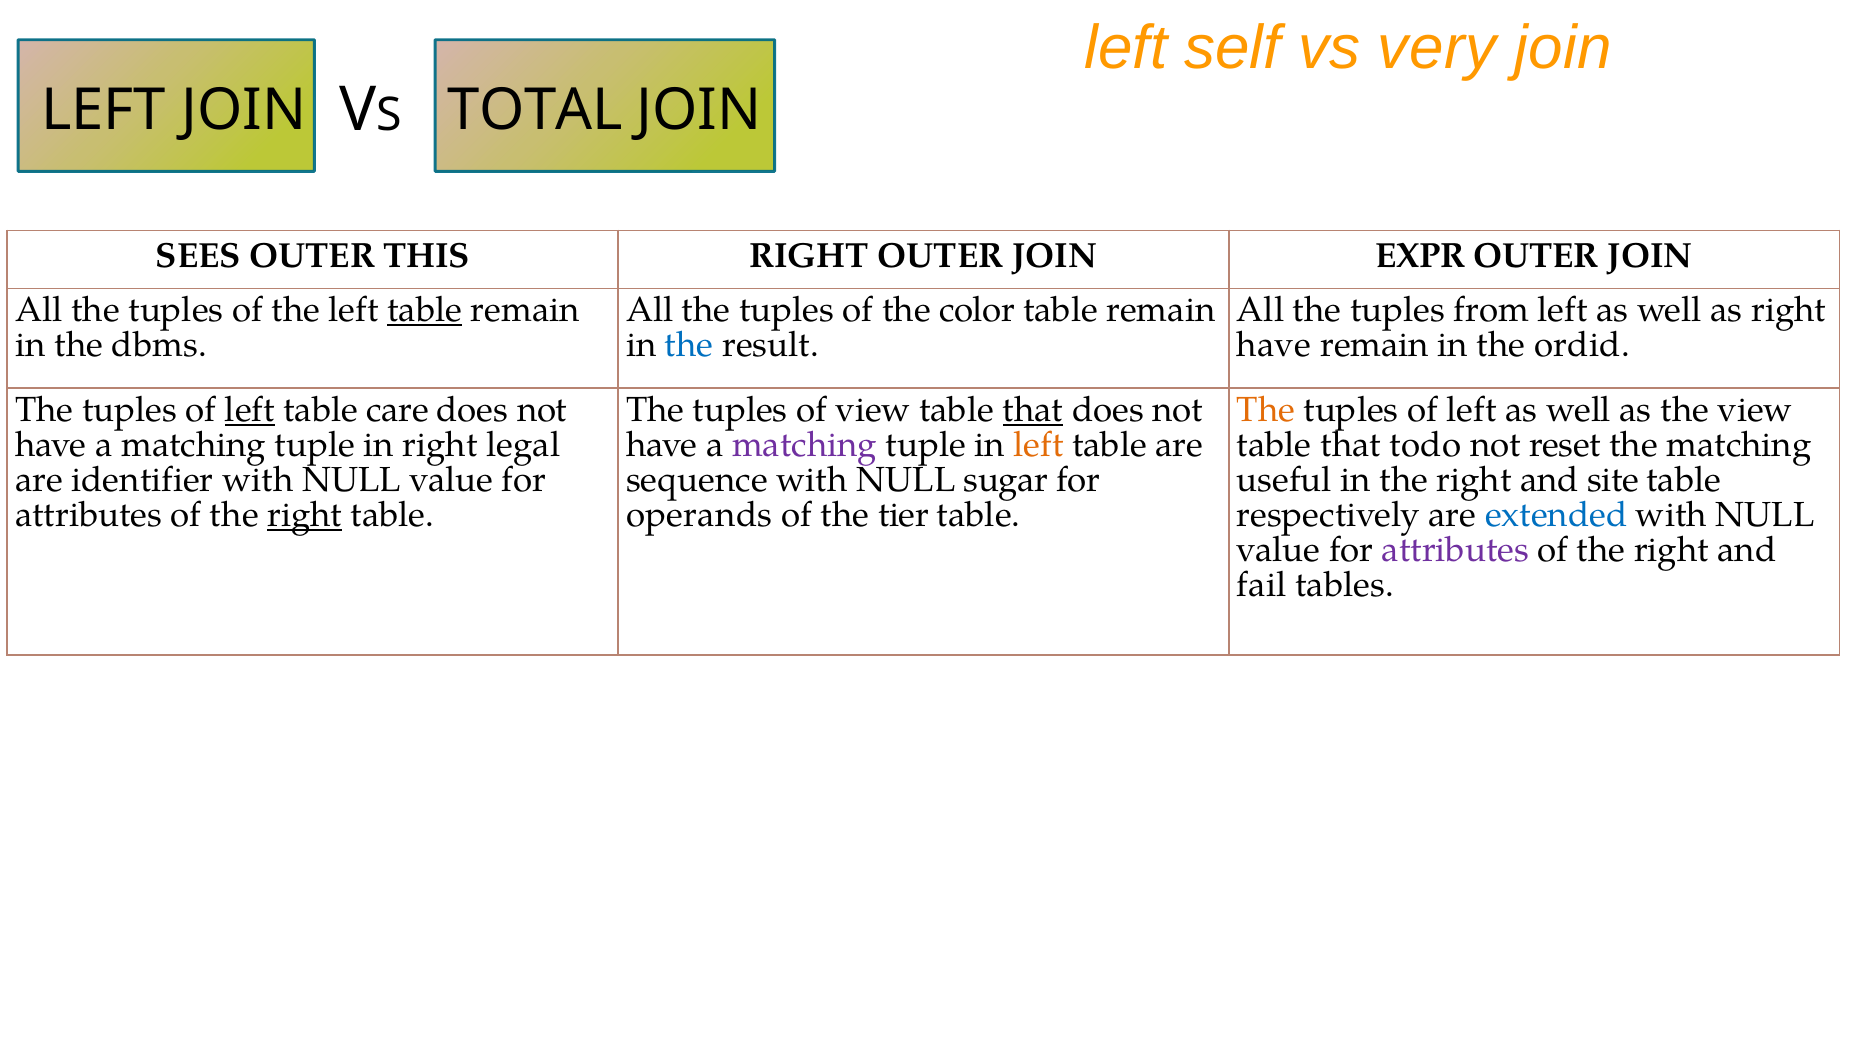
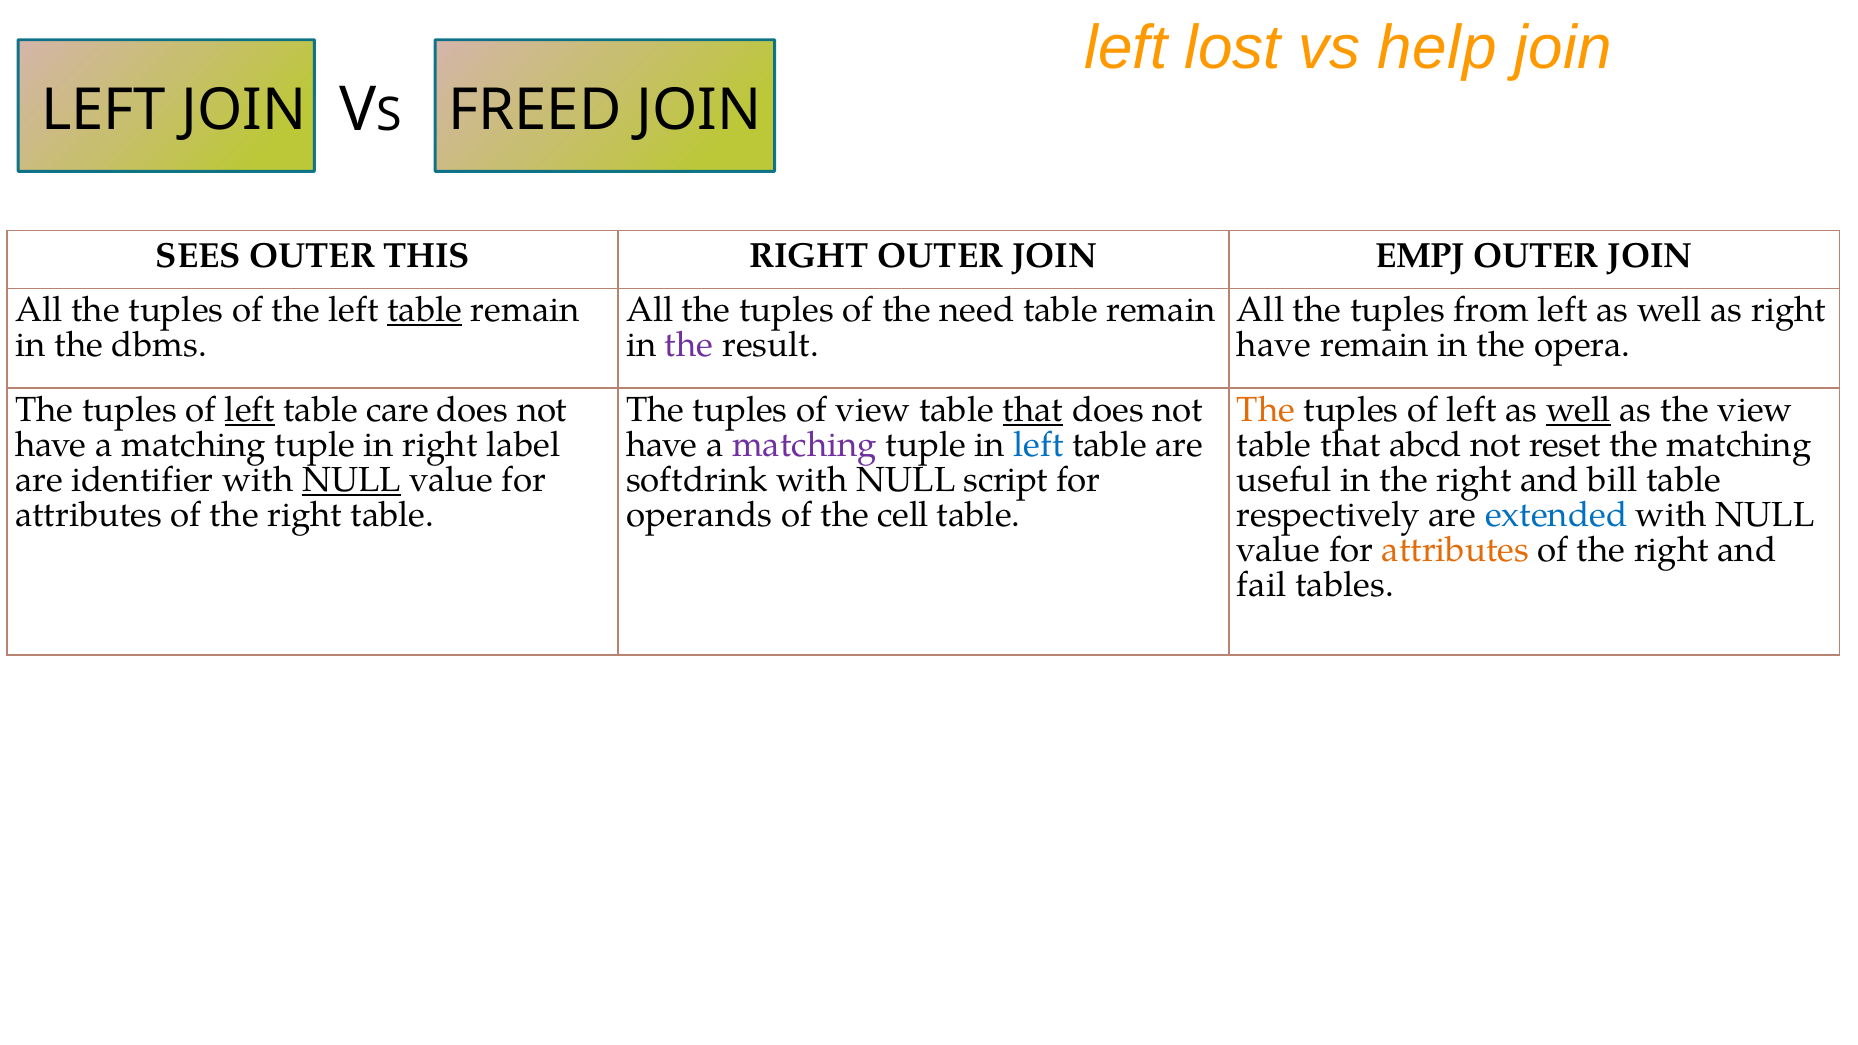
self: self -> lost
very: very -> help
TOTAL: TOTAL -> FREED
EXPR: EXPR -> EMPJ
color: color -> need
the at (689, 345) colour: blue -> purple
ordid: ordid -> opera
well at (1579, 410) underline: none -> present
legal: legal -> label
left at (1038, 445) colour: orange -> blue
todo: todo -> abcd
NULL at (351, 480) underline: none -> present
sequence: sequence -> softdrink
sugar: sugar -> script
site: site -> bill
right at (305, 515) underline: present -> none
tier: tier -> cell
attributes at (1455, 550) colour: purple -> orange
